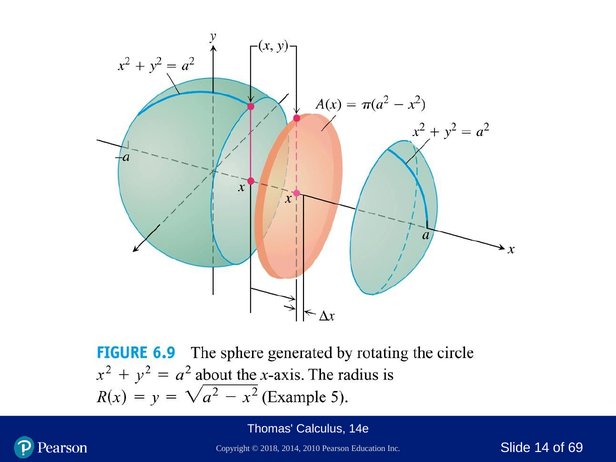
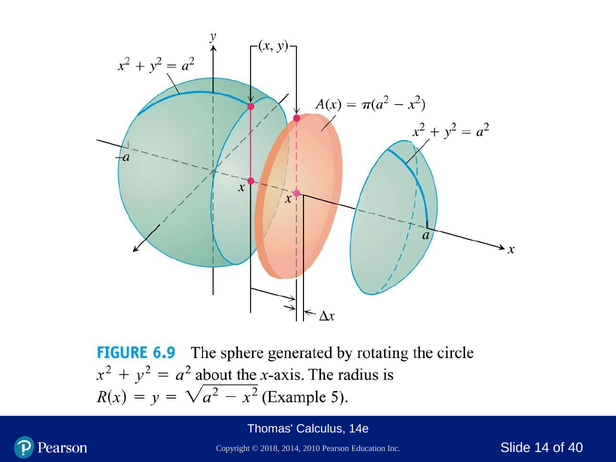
69: 69 -> 40
